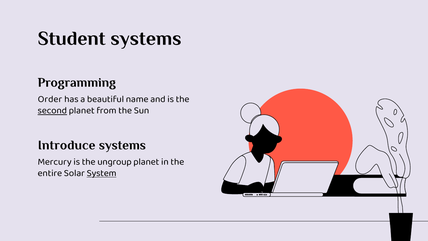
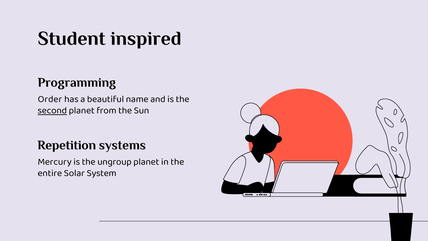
Student systems: systems -> inspired
Introduce: Introduce -> Repetition
System underline: present -> none
